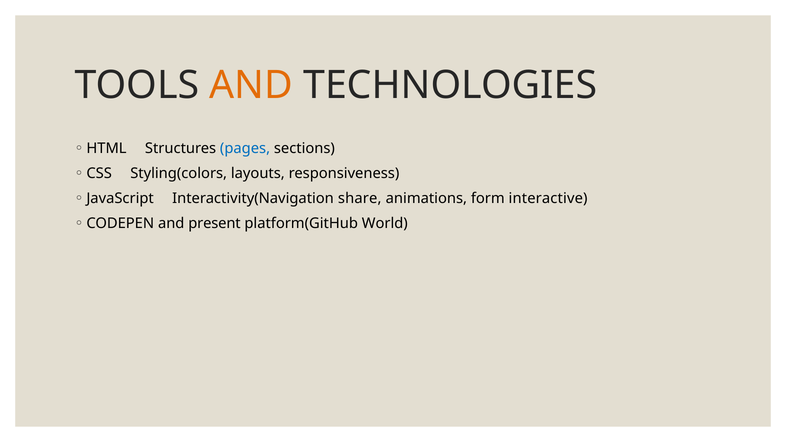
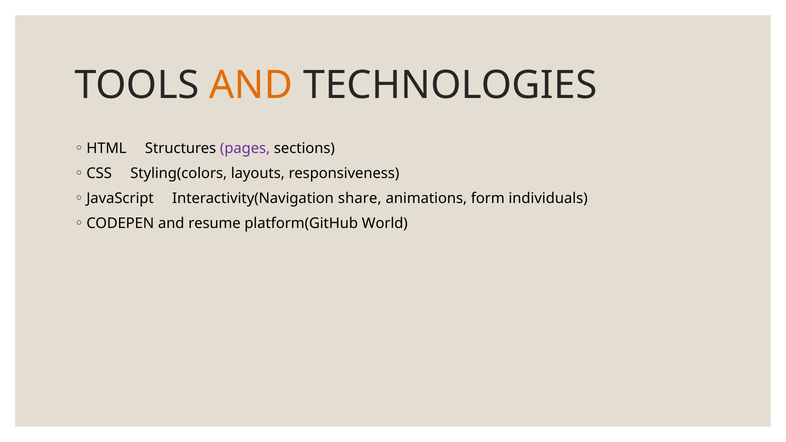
pages colour: blue -> purple
interactive: interactive -> individuals
present: present -> resume
